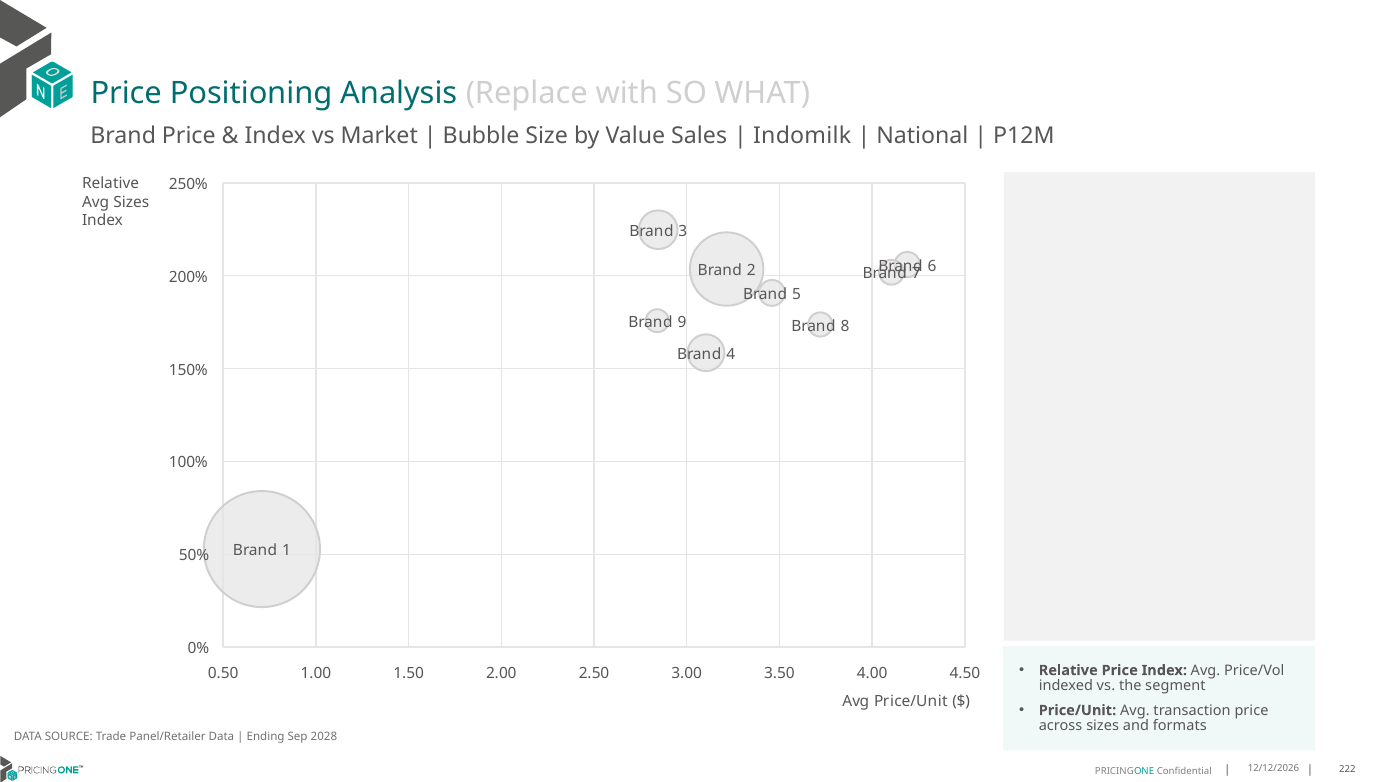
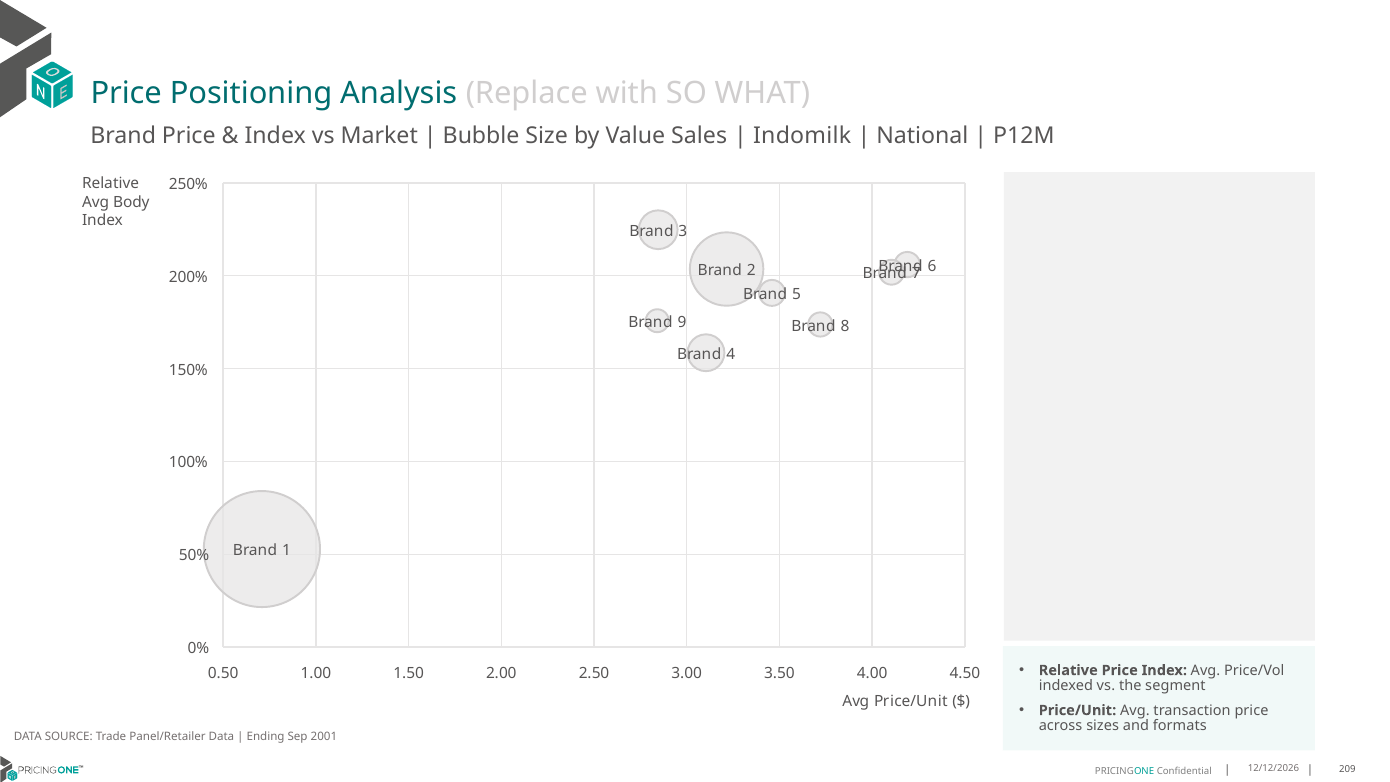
Avg Sizes: Sizes -> Body
2028: 2028 -> 2001
222: 222 -> 209
